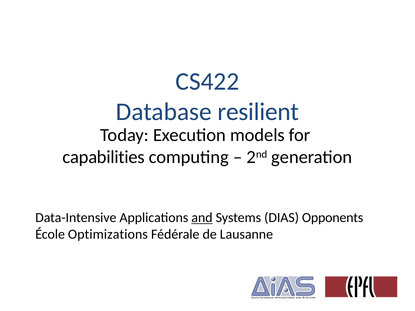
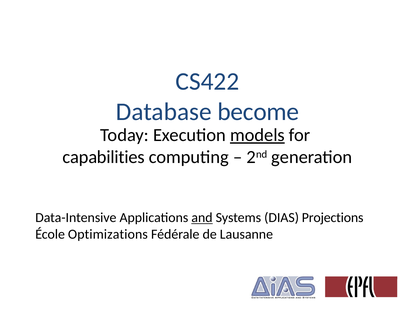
resilient: resilient -> become
models underline: none -> present
Opponents: Opponents -> Projections
